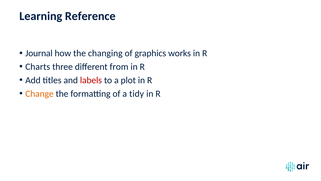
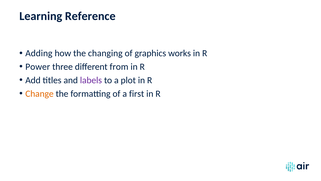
Journal: Journal -> Adding
Charts: Charts -> Power
labels colour: red -> purple
tidy: tidy -> first
